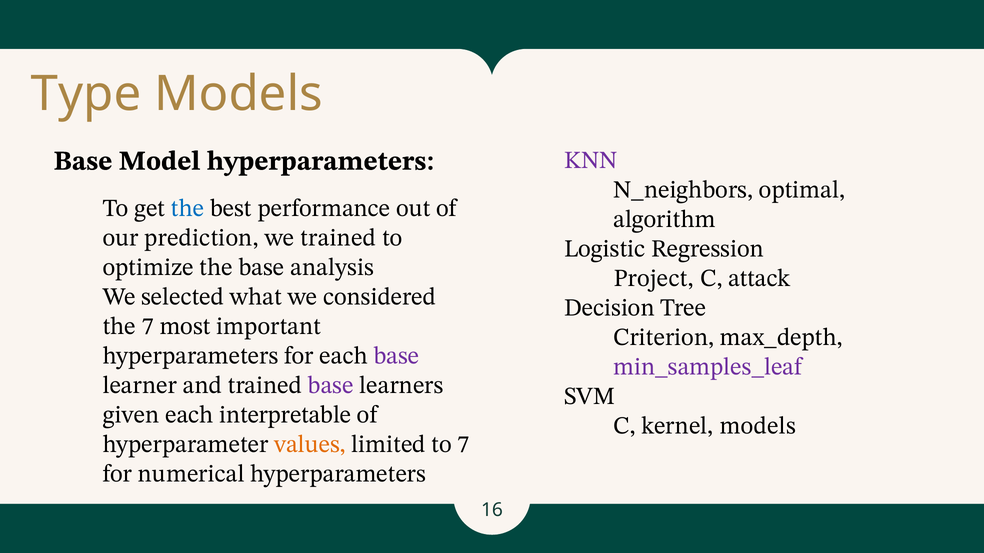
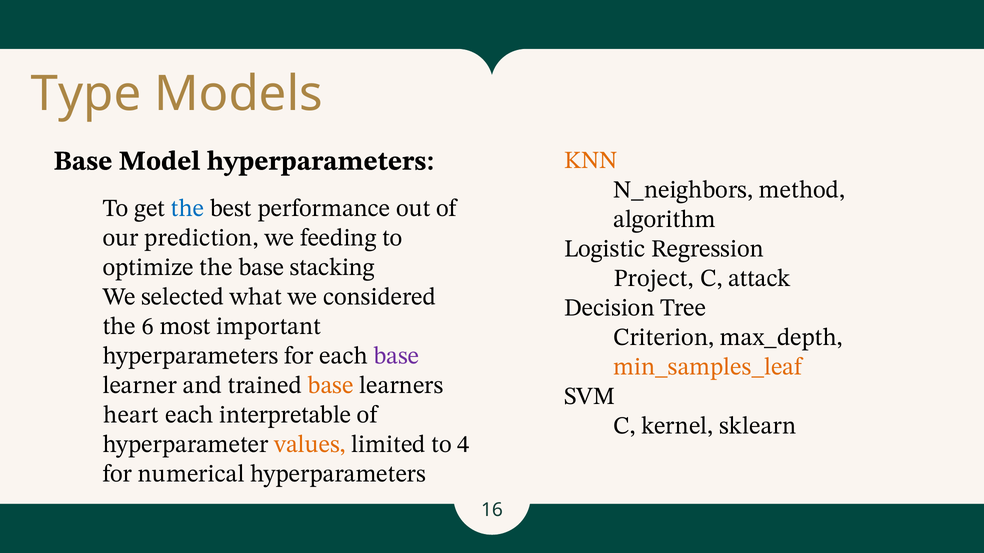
KNN colour: purple -> orange
optimal: optimal -> method
we trained: trained -> feeding
analysis: analysis -> stacking
the 7: 7 -> 6
min_samples_leaf colour: purple -> orange
base at (331, 385) colour: purple -> orange
given: given -> heart
kernel models: models -> sklearn
to 7: 7 -> 4
